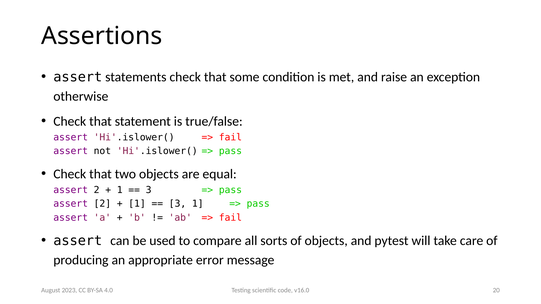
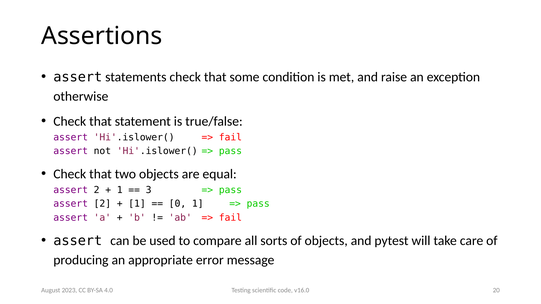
3 at (177, 204): 3 -> 0
